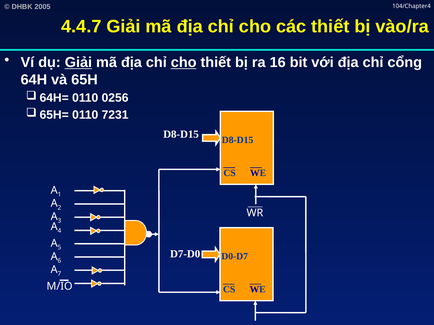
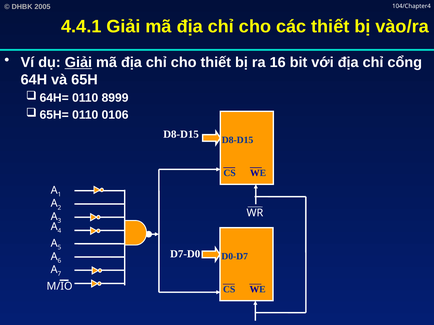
4.4.7: 4.4.7 -> 4.4.1
cho at (184, 62) underline: present -> none
0256: 0256 -> 8999
7231: 7231 -> 0106
